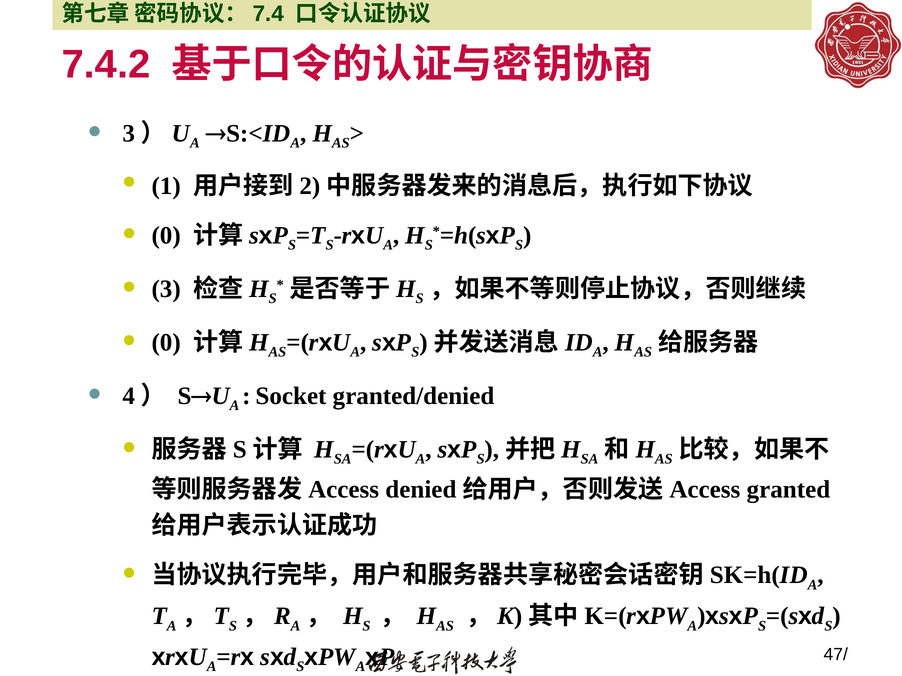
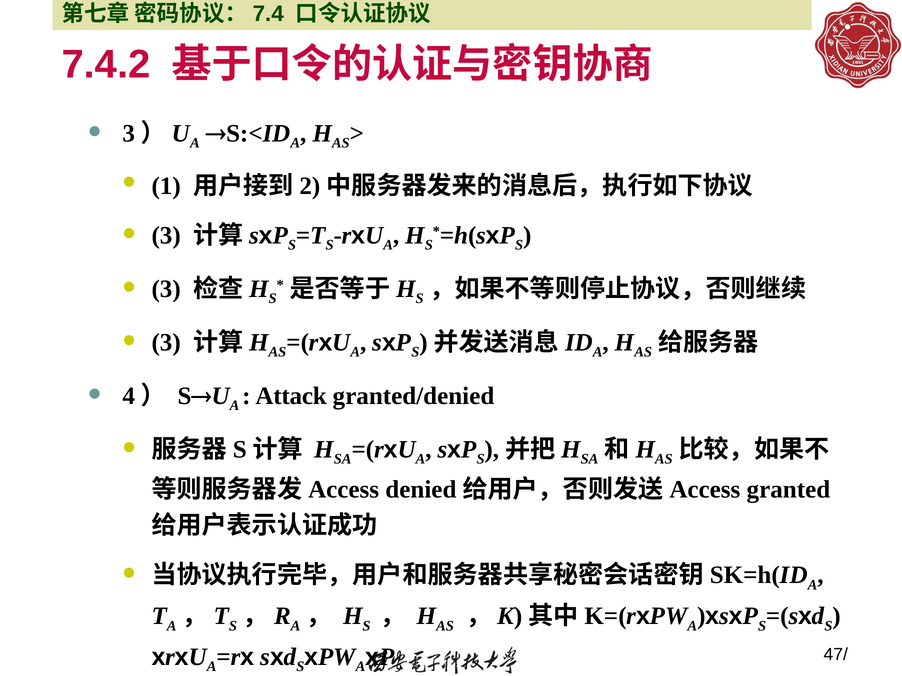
0 at (166, 236): 0 -> 3
0 at (166, 343): 0 -> 3
Socket: Socket -> Attack
